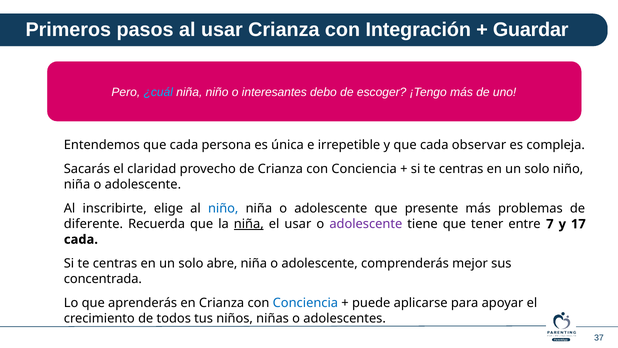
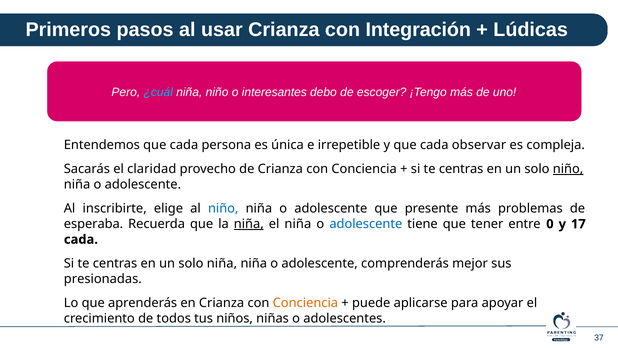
Guardar: Guardar -> Lúdicas
niño at (568, 169) underline: none -> present
diferente: diferente -> esperaba
el usar: usar -> niña
adolescente at (366, 224) colour: purple -> blue
7: 7 -> 0
solo abre: abre -> niña
concentrada: concentrada -> presionadas
Conciencia at (305, 303) colour: blue -> orange
